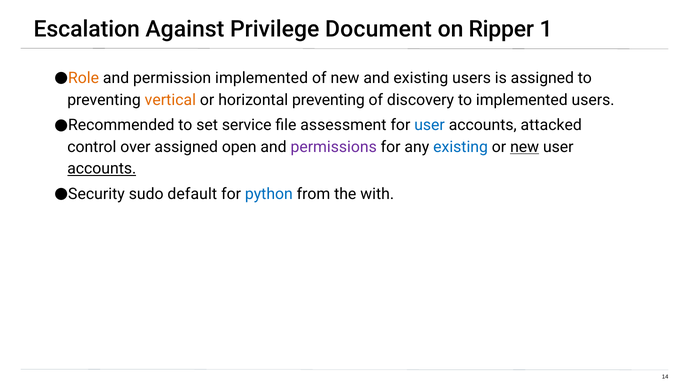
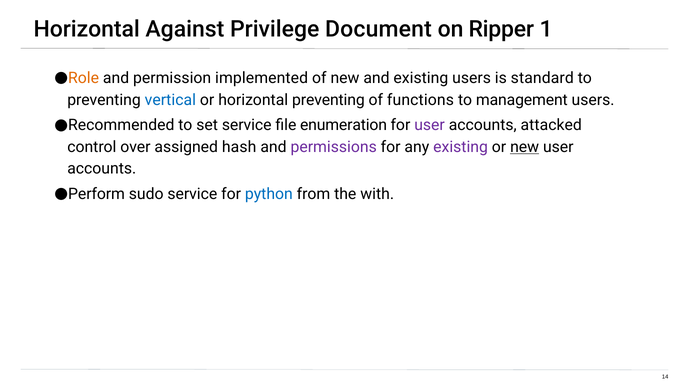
Escalation at (87, 29): Escalation -> Horizontal
is assigned: assigned -> standard
vertical colour: orange -> blue
discovery: discovery -> functions
to implemented: implemented -> management
assessment: assessment -> enumeration
user at (430, 125) colour: blue -> purple
open: open -> hash
existing at (461, 147) colour: blue -> purple
accounts at (102, 169) underline: present -> none
Security: Security -> Perform
sudo default: default -> service
